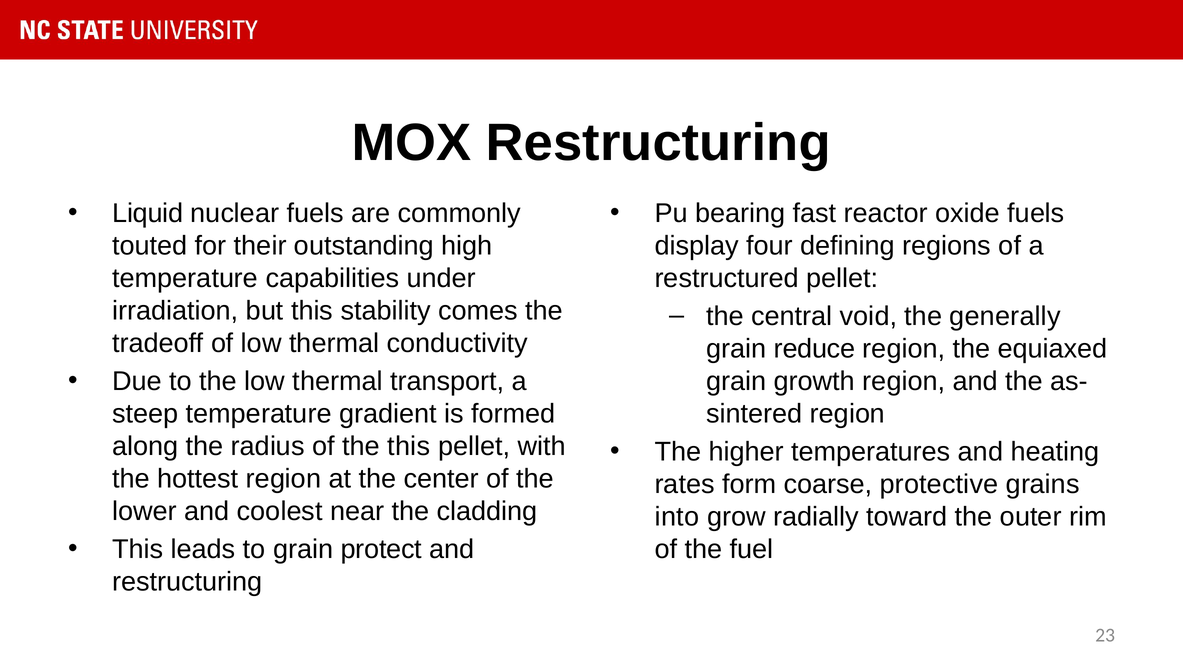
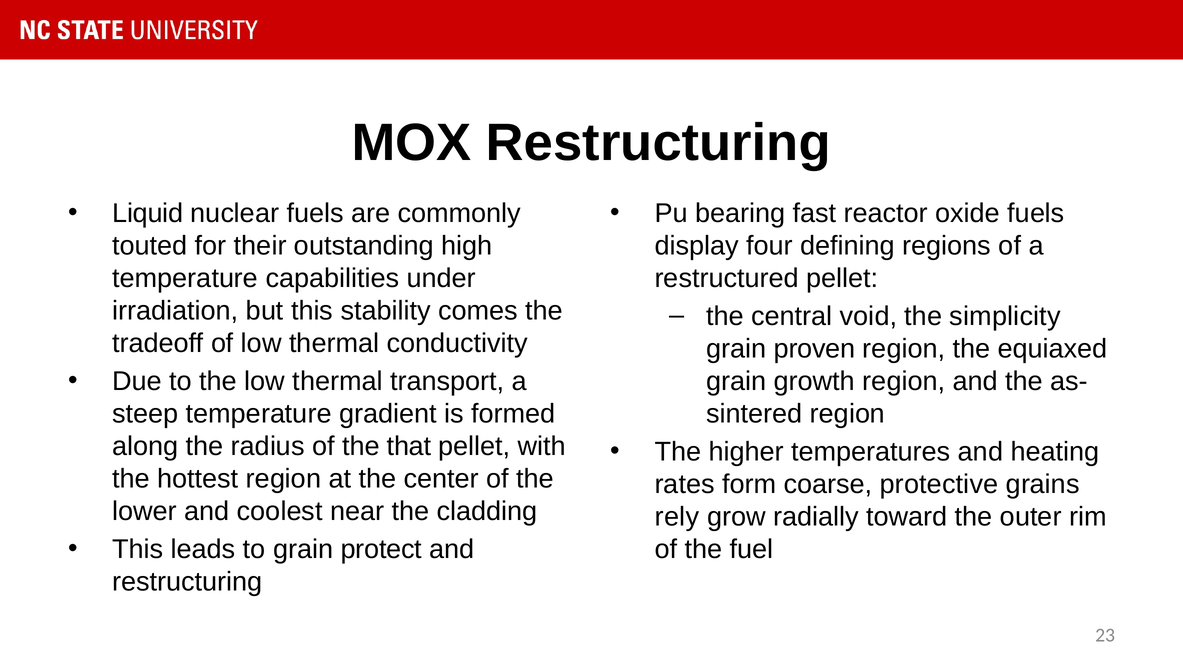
generally: generally -> simplicity
reduce: reduce -> proven
the this: this -> that
into: into -> rely
